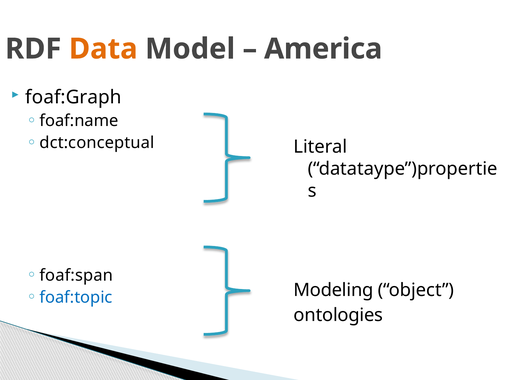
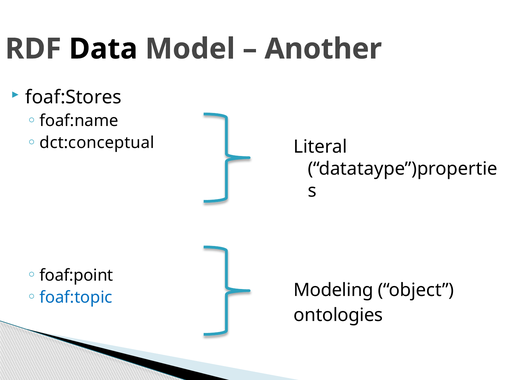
Data colour: orange -> black
America: America -> Another
foaf:Graph: foaf:Graph -> foaf:Stores
foaf:span: foaf:span -> foaf:point
